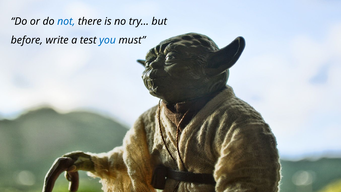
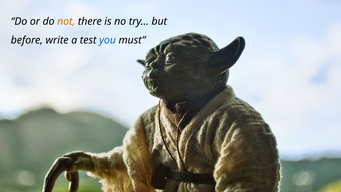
not colour: blue -> orange
